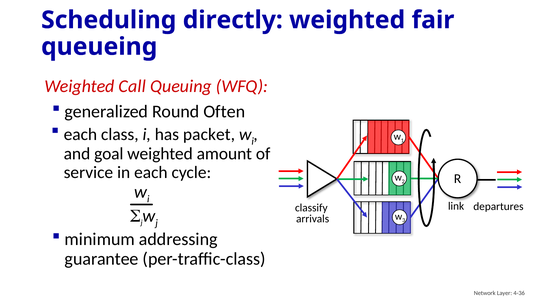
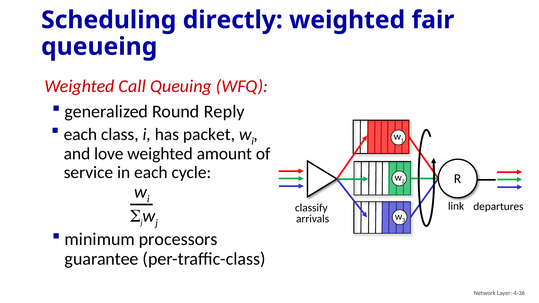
Often: Often -> Reply
goal: goal -> love
addressing: addressing -> processors
